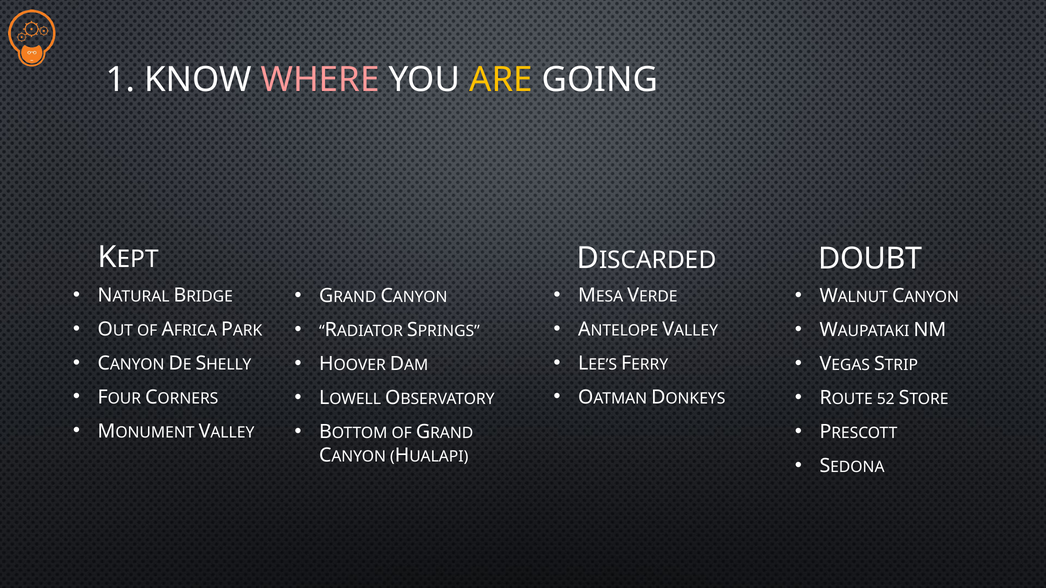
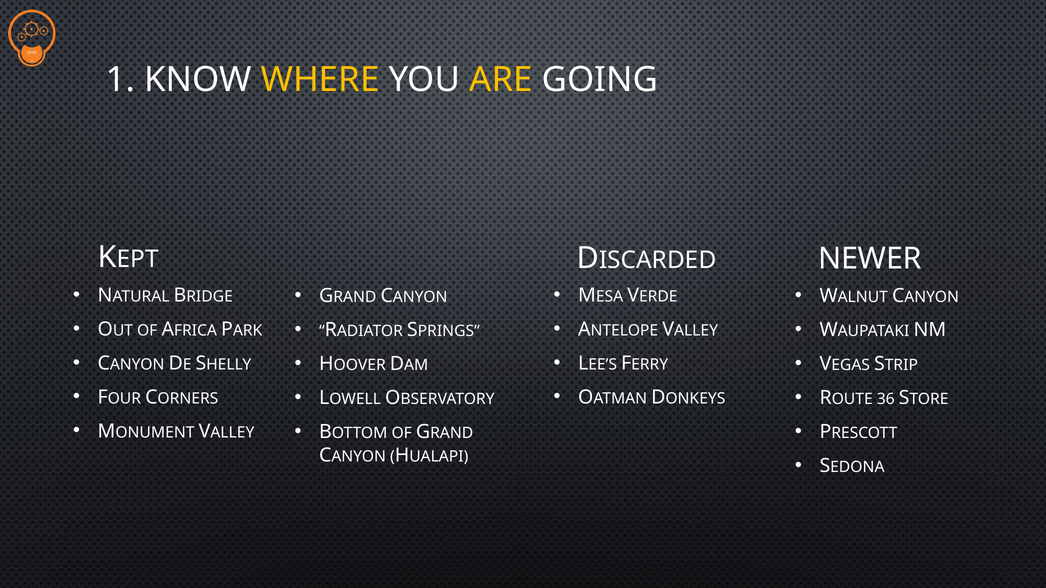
WHERE colour: pink -> yellow
DOUBT: DOUBT -> NEWER
52: 52 -> 36
